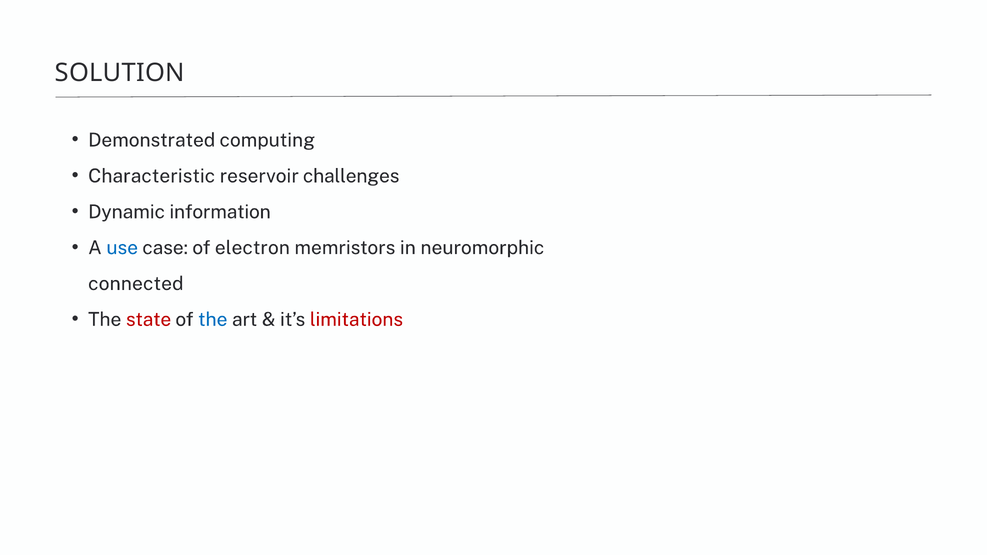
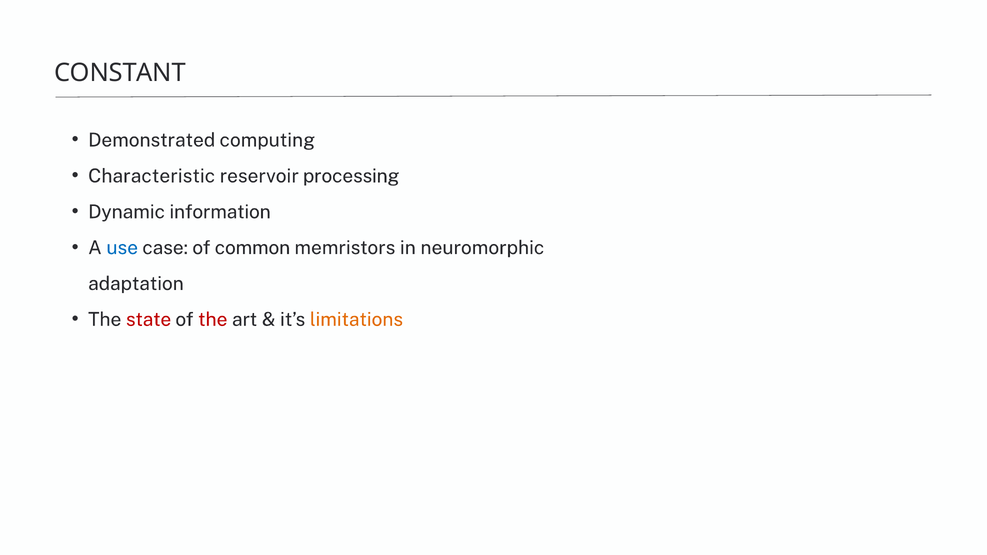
SOLUTION: SOLUTION -> CONSTANT
challenges: challenges -> processing
electron: electron -> common
connected: connected -> adaptation
the at (213, 320) colour: blue -> red
limitations colour: red -> orange
